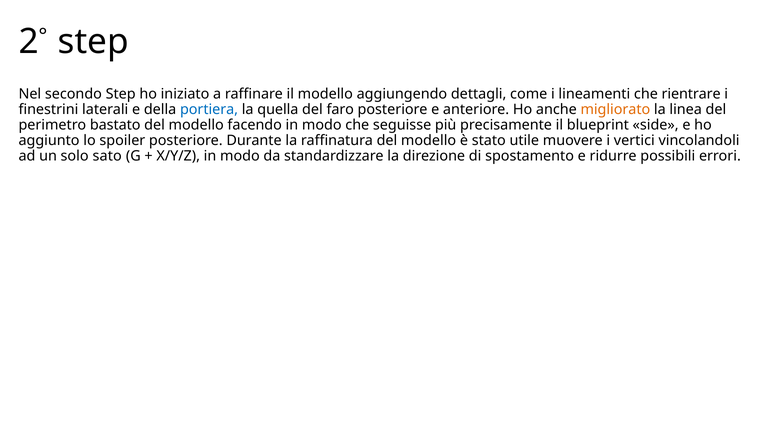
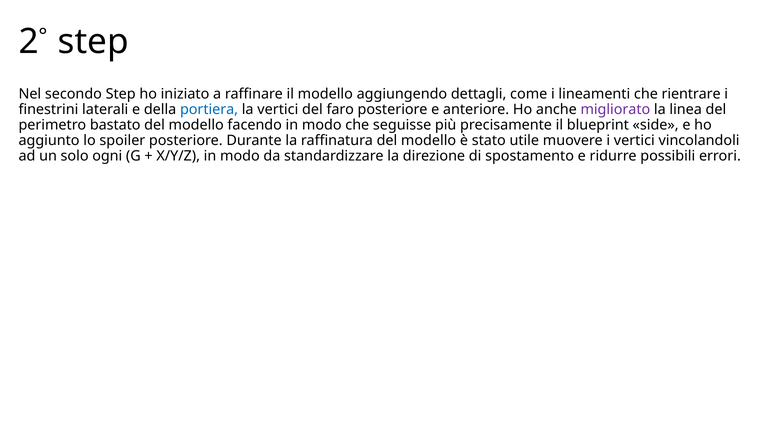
la quella: quella -> vertici
migliorato colour: orange -> purple
sato: sato -> ogni
